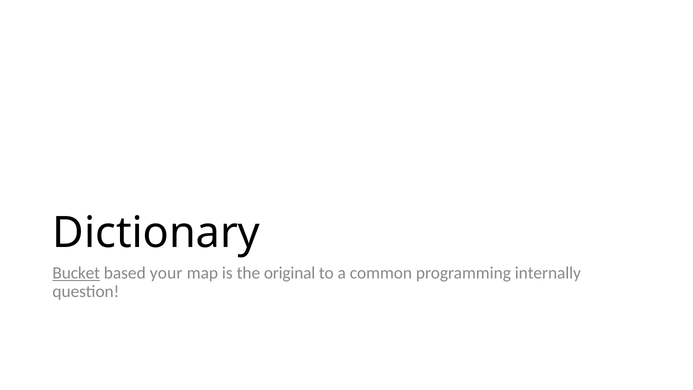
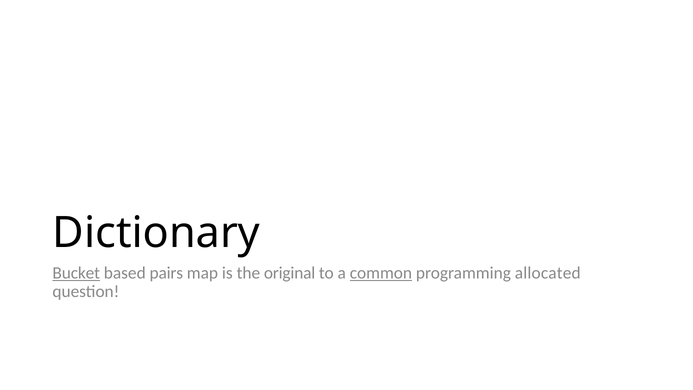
your: your -> pairs
common underline: none -> present
internally: internally -> allocated
